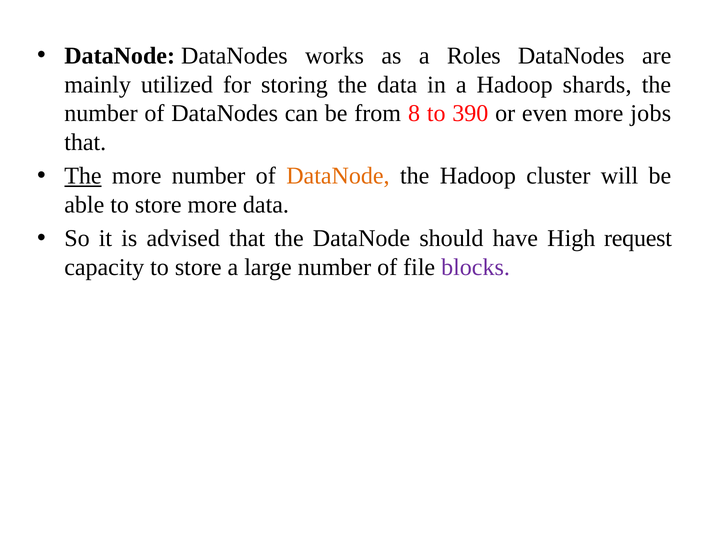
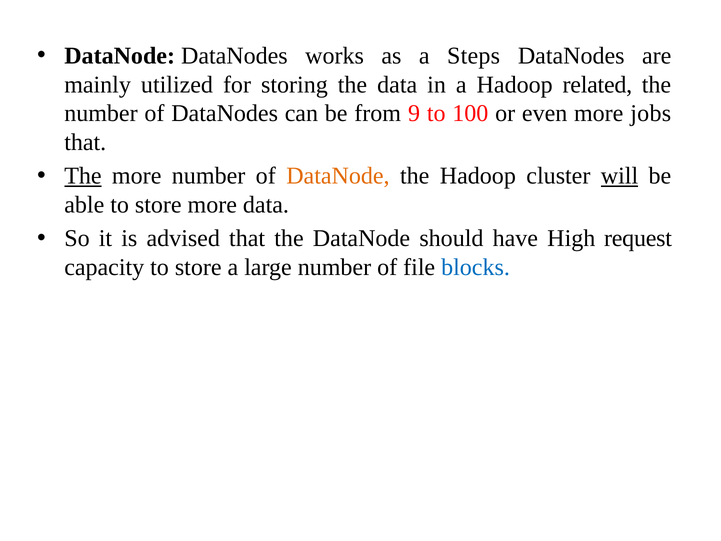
Roles: Roles -> Steps
shards: shards -> related
8: 8 -> 9
390: 390 -> 100
will underline: none -> present
blocks colour: purple -> blue
